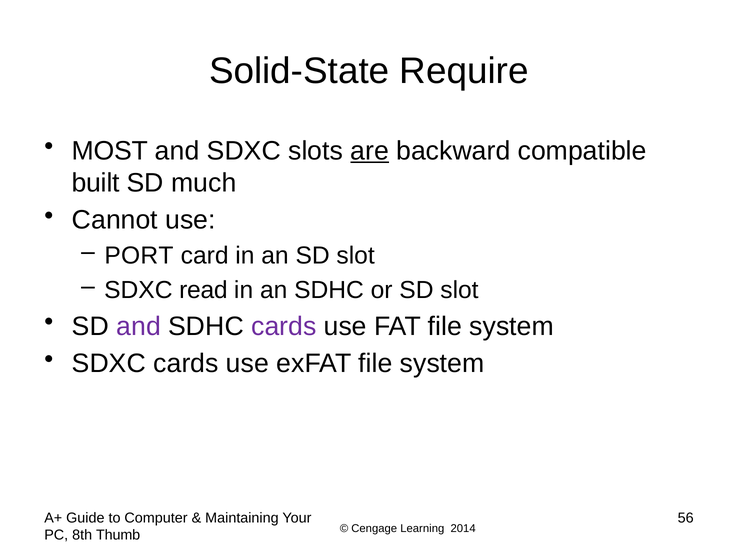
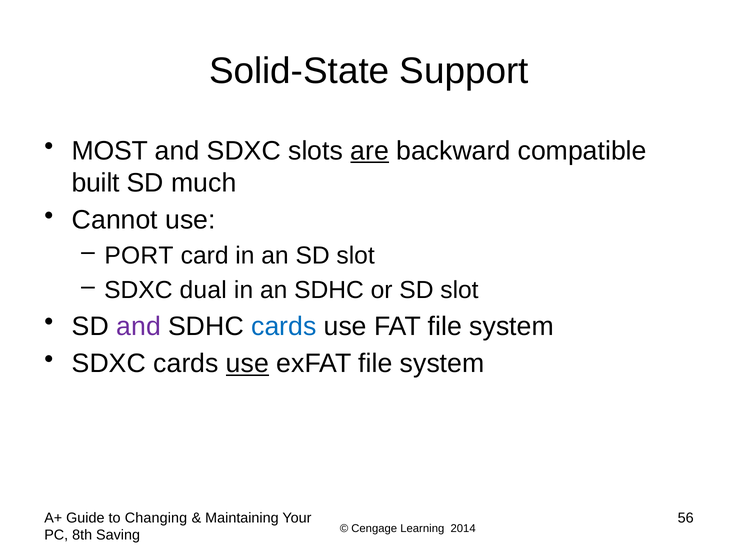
Require: Require -> Support
read: read -> dual
cards at (284, 326) colour: purple -> blue
use at (247, 363) underline: none -> present
Computer: Computer -> Changing
Thumb: Thumb -> Saving
